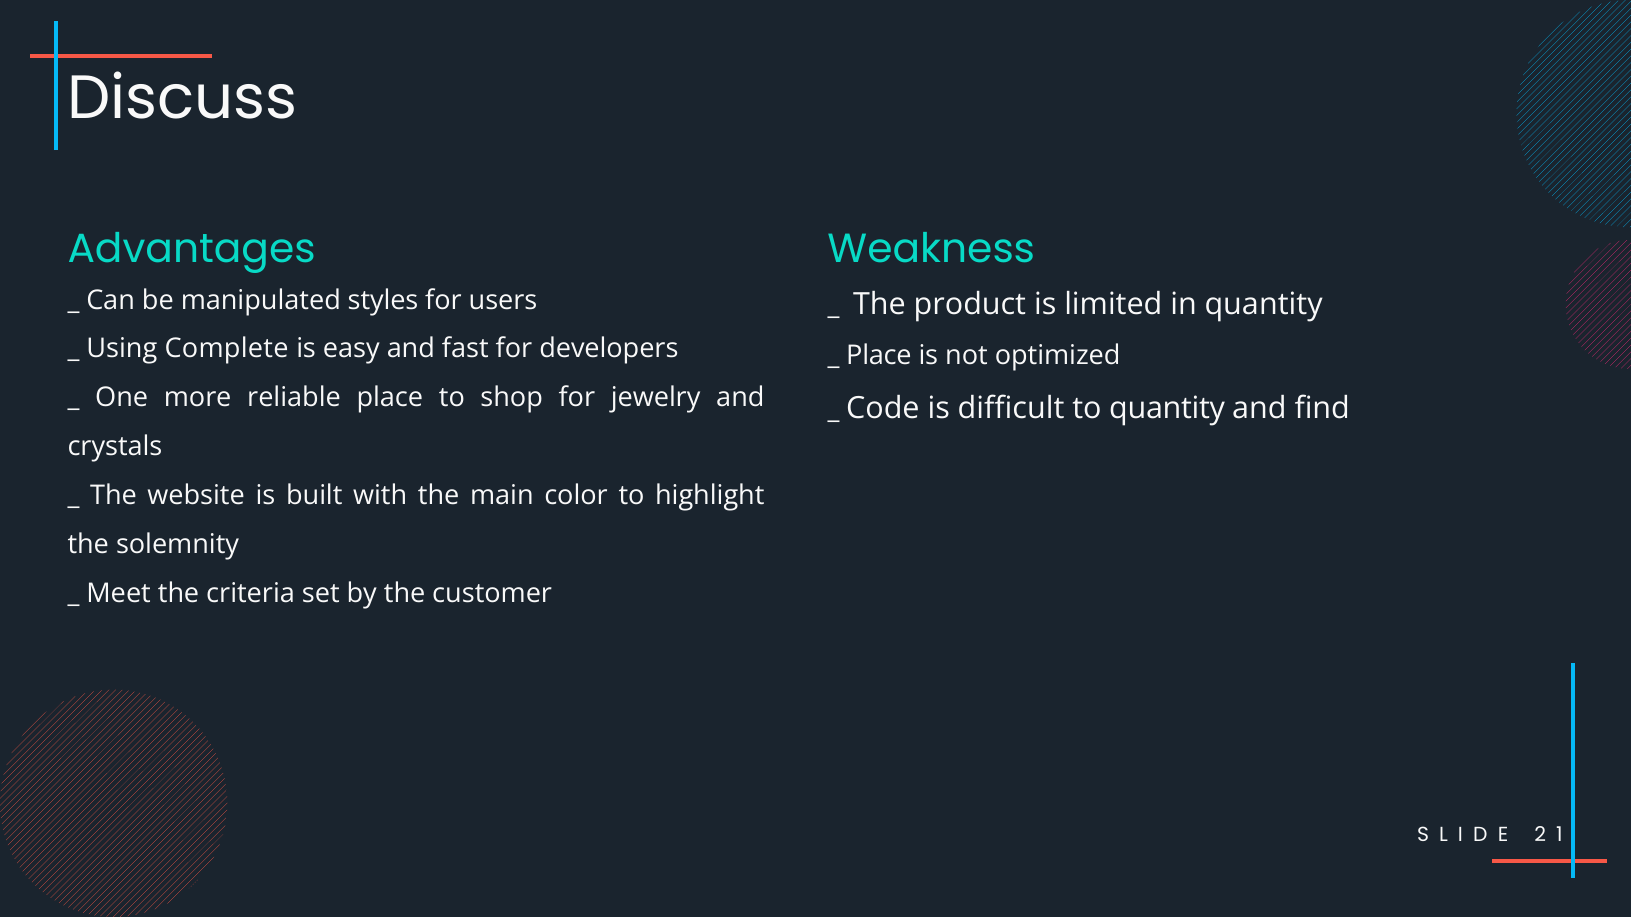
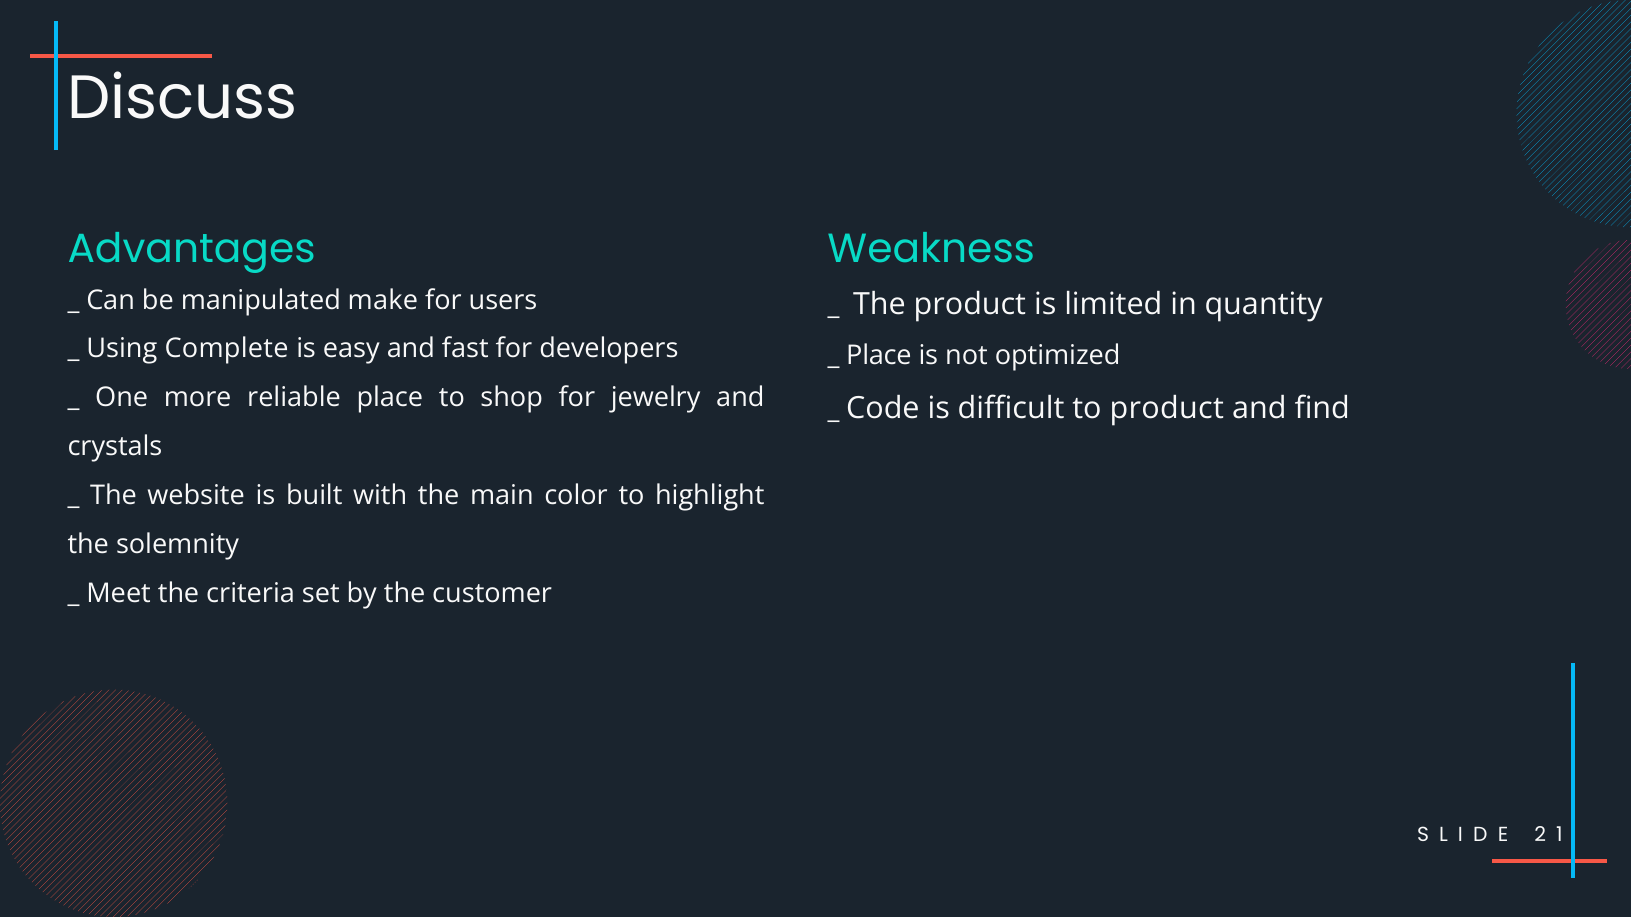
styles: styles -> make
to quantity: quantity -> product
